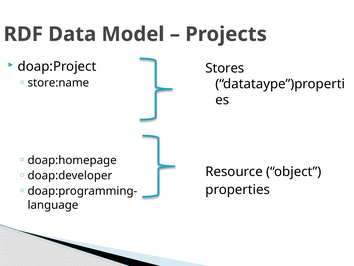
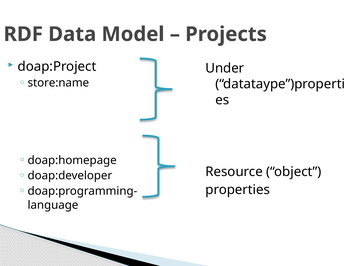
Stores: Stores -> Under
